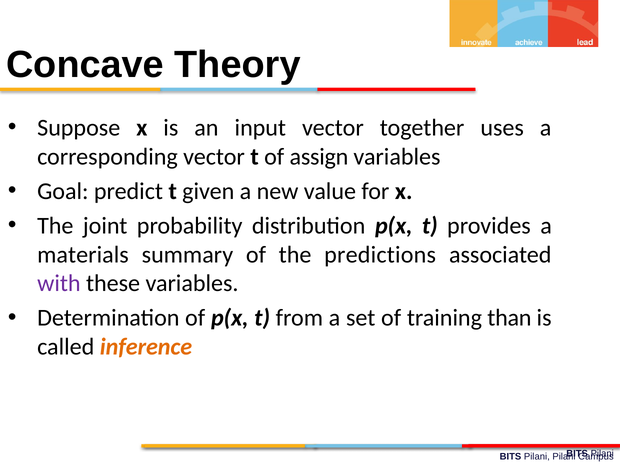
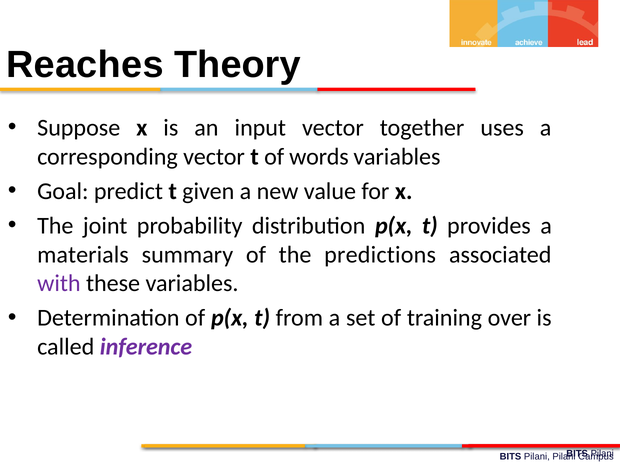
Concave: Concave -> Reaches
assign: assign -> words
than: than -> over
inference colour: orange -> purple
